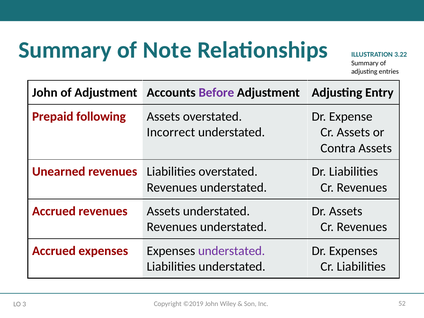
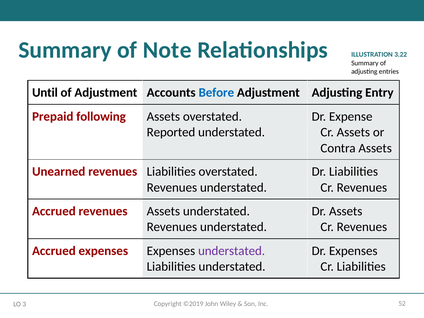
John at (45, 93): John -> Until
Before colour: purple -> blue
Incorrect: Incorrect -> Reported
